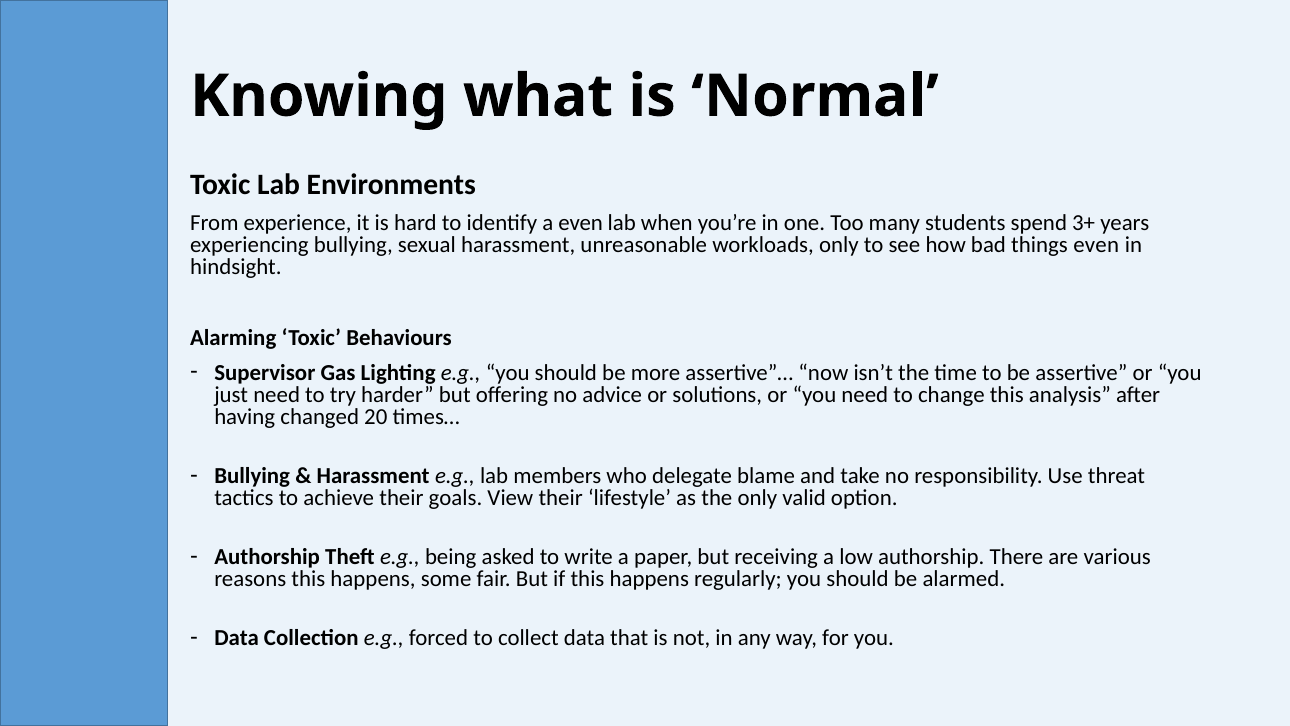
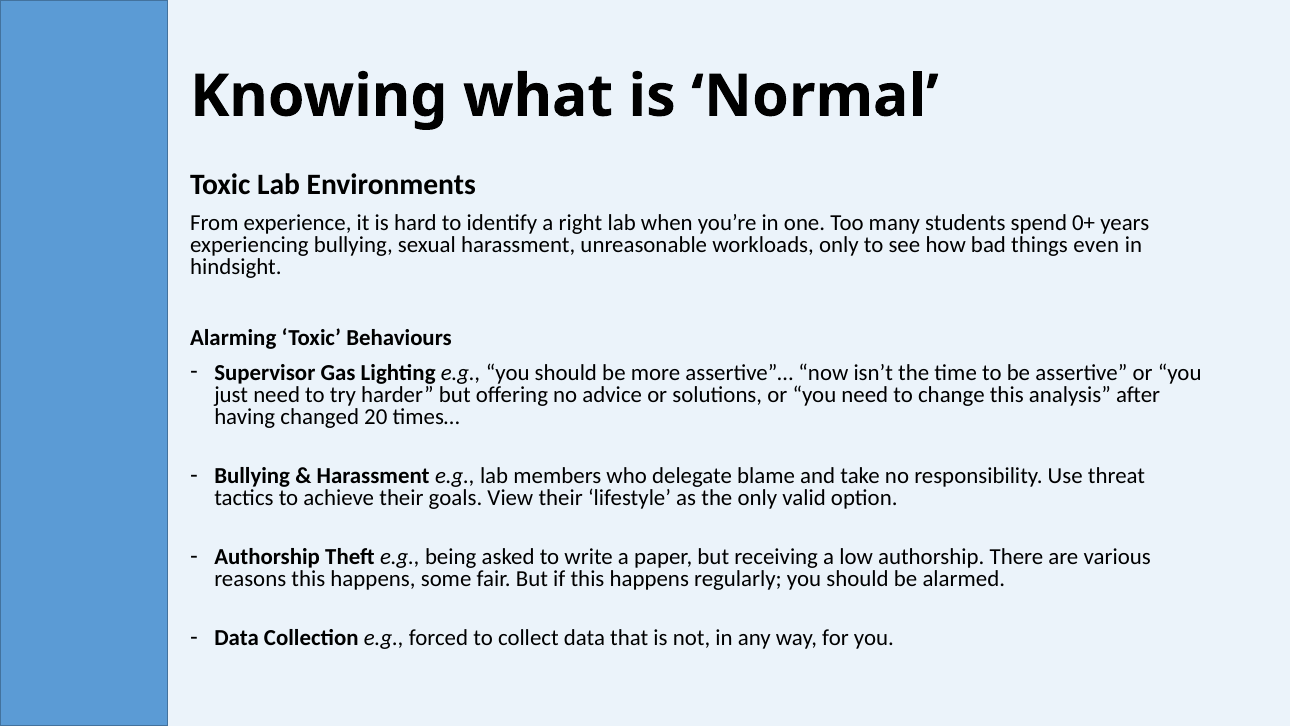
a even: even -> right
3+: 3+ -> 0+
